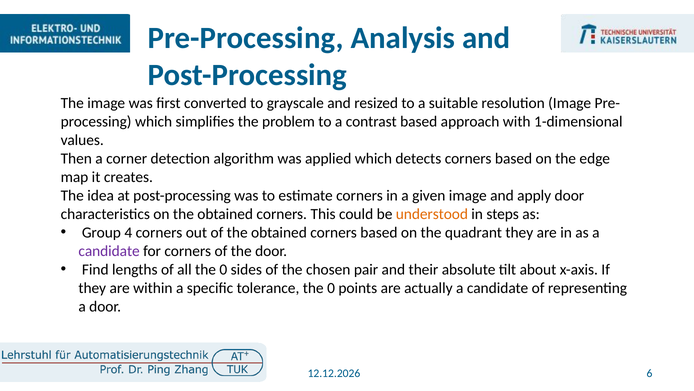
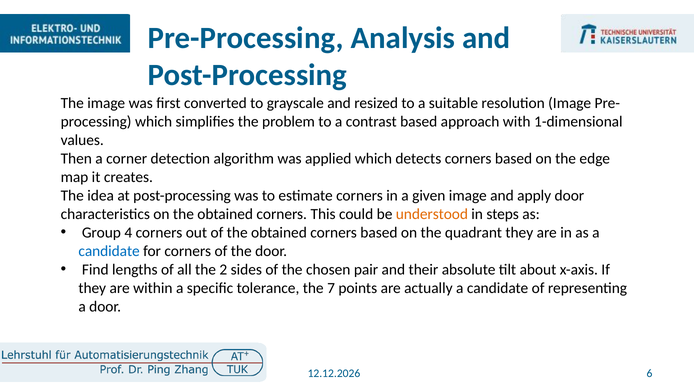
candidate at (109, 251) colour: purple -> blue
all the 0: 0 -> 2
tolerance the 0: 0 -> 7
